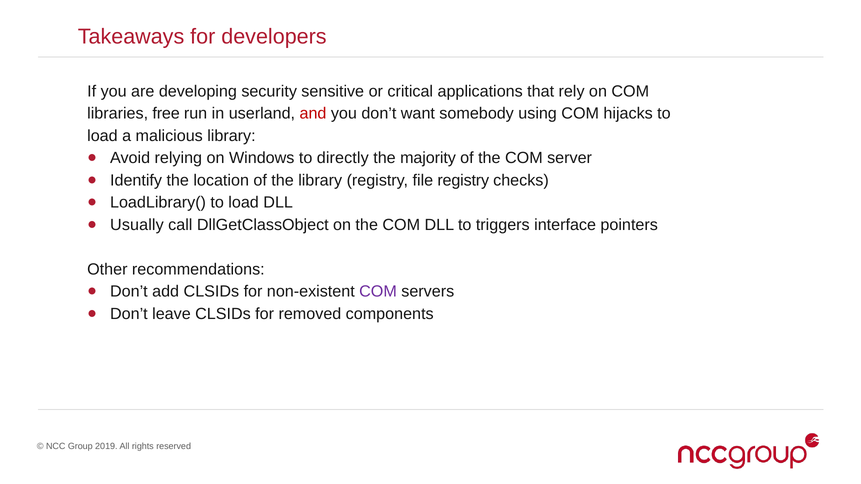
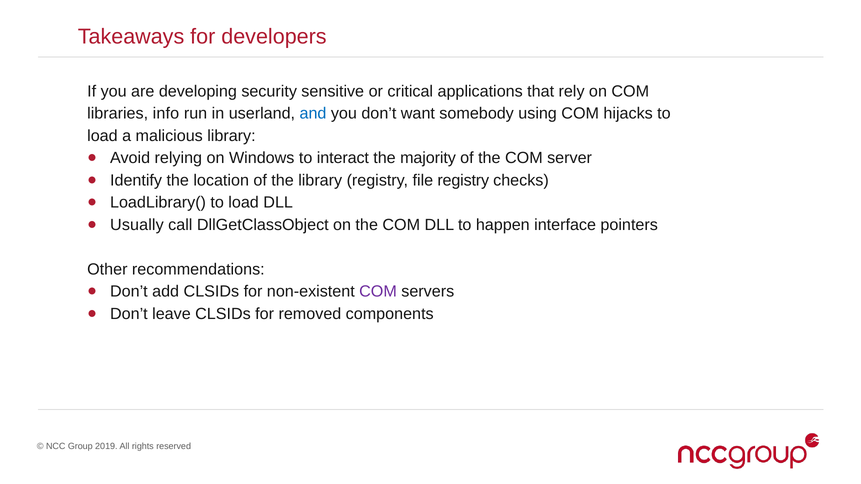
free: free -> info
and colour: red -> blue
directly: directly -> interact
triggers: triggers -> happen
